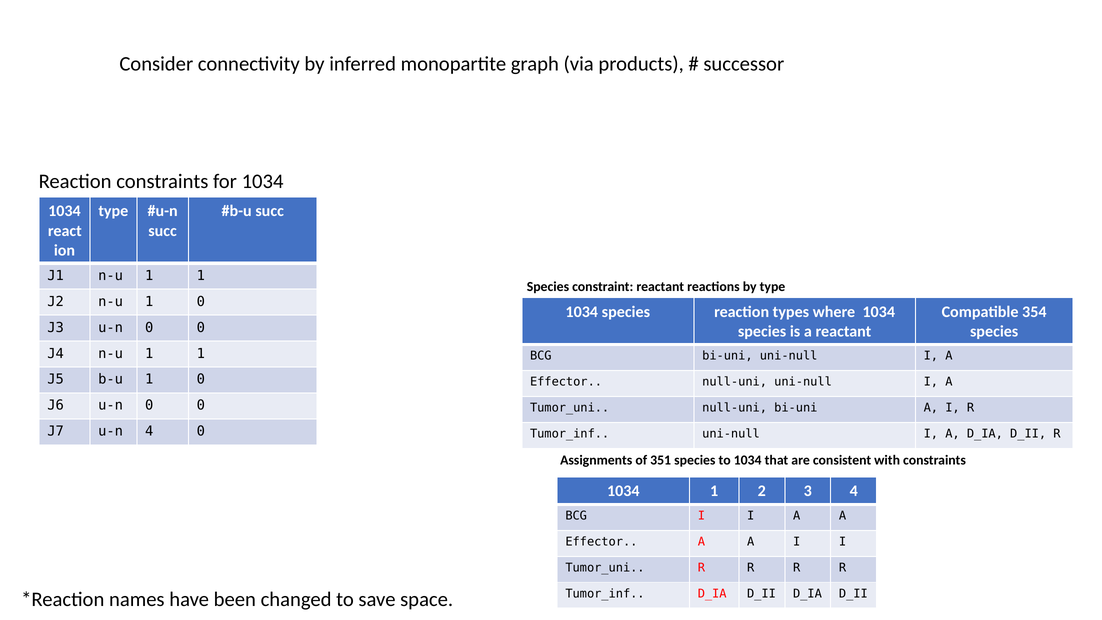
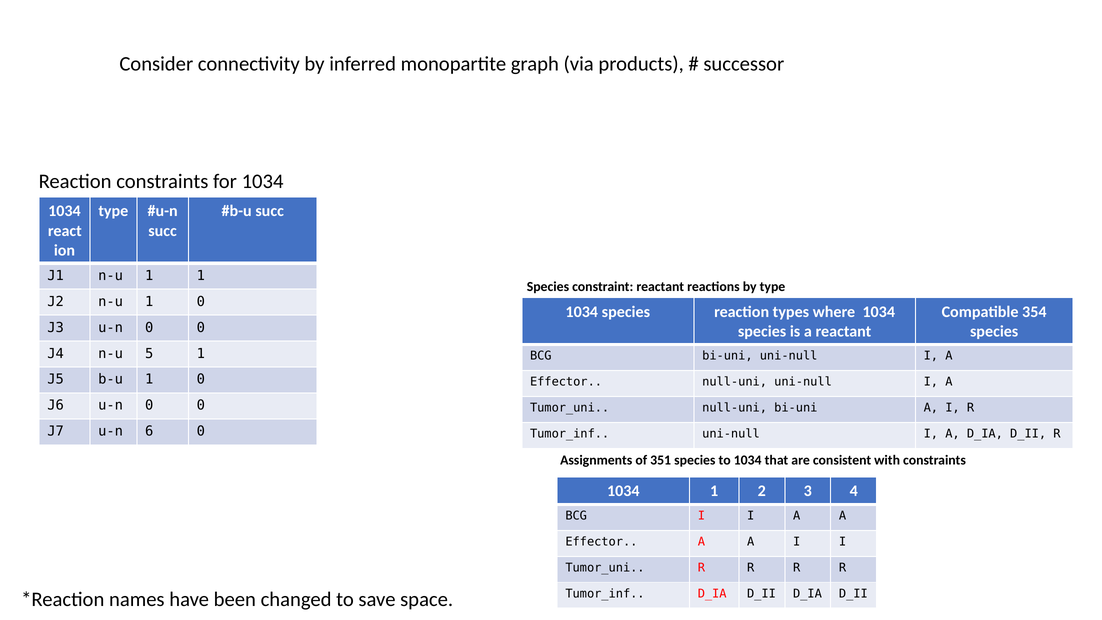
J4 n-u 1: 1 -> 5
u-n 4: 4 -> 6
